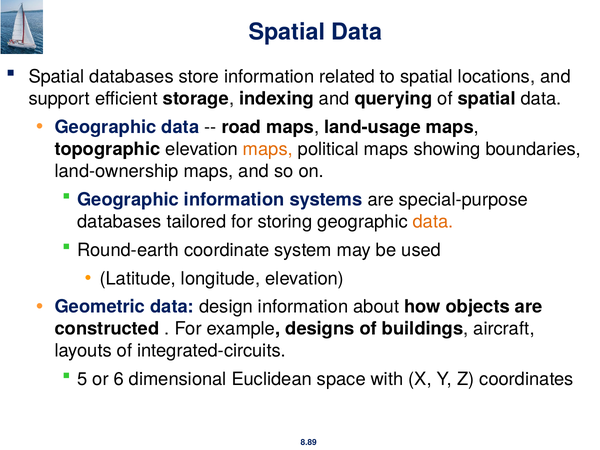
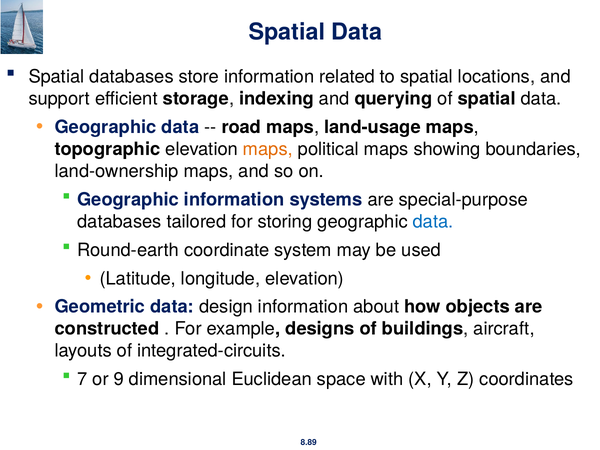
data at (433, 222) colour: orange -> blue
5: 5 -> 7
6: 6 -> 9
